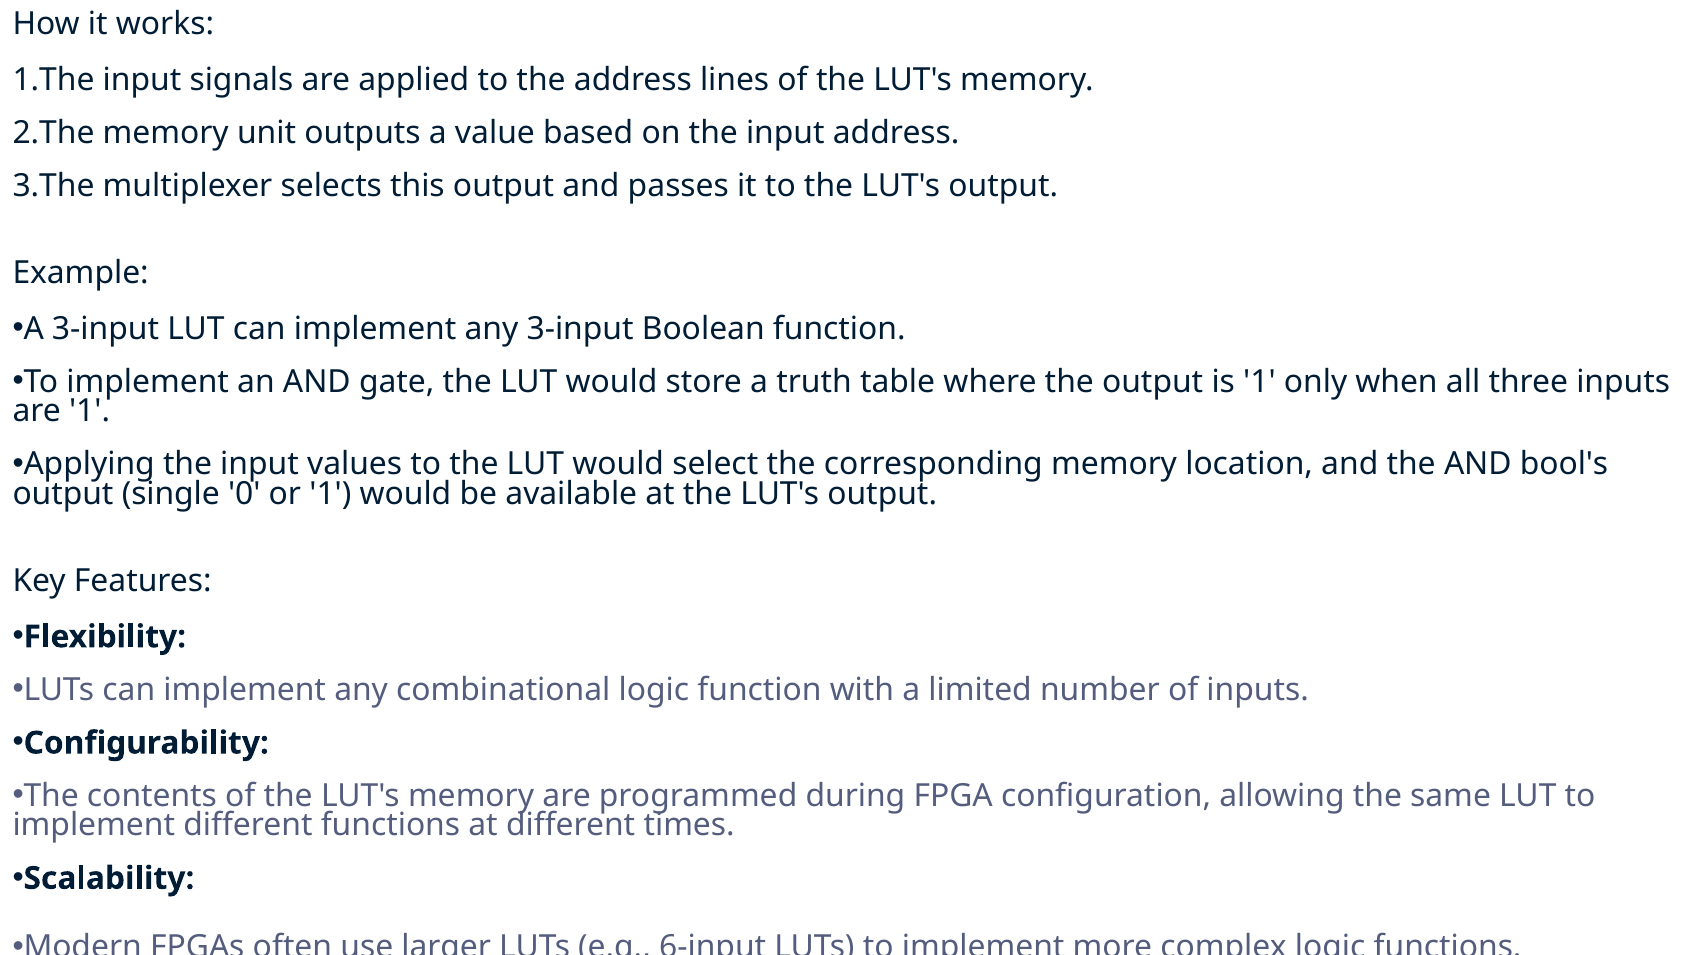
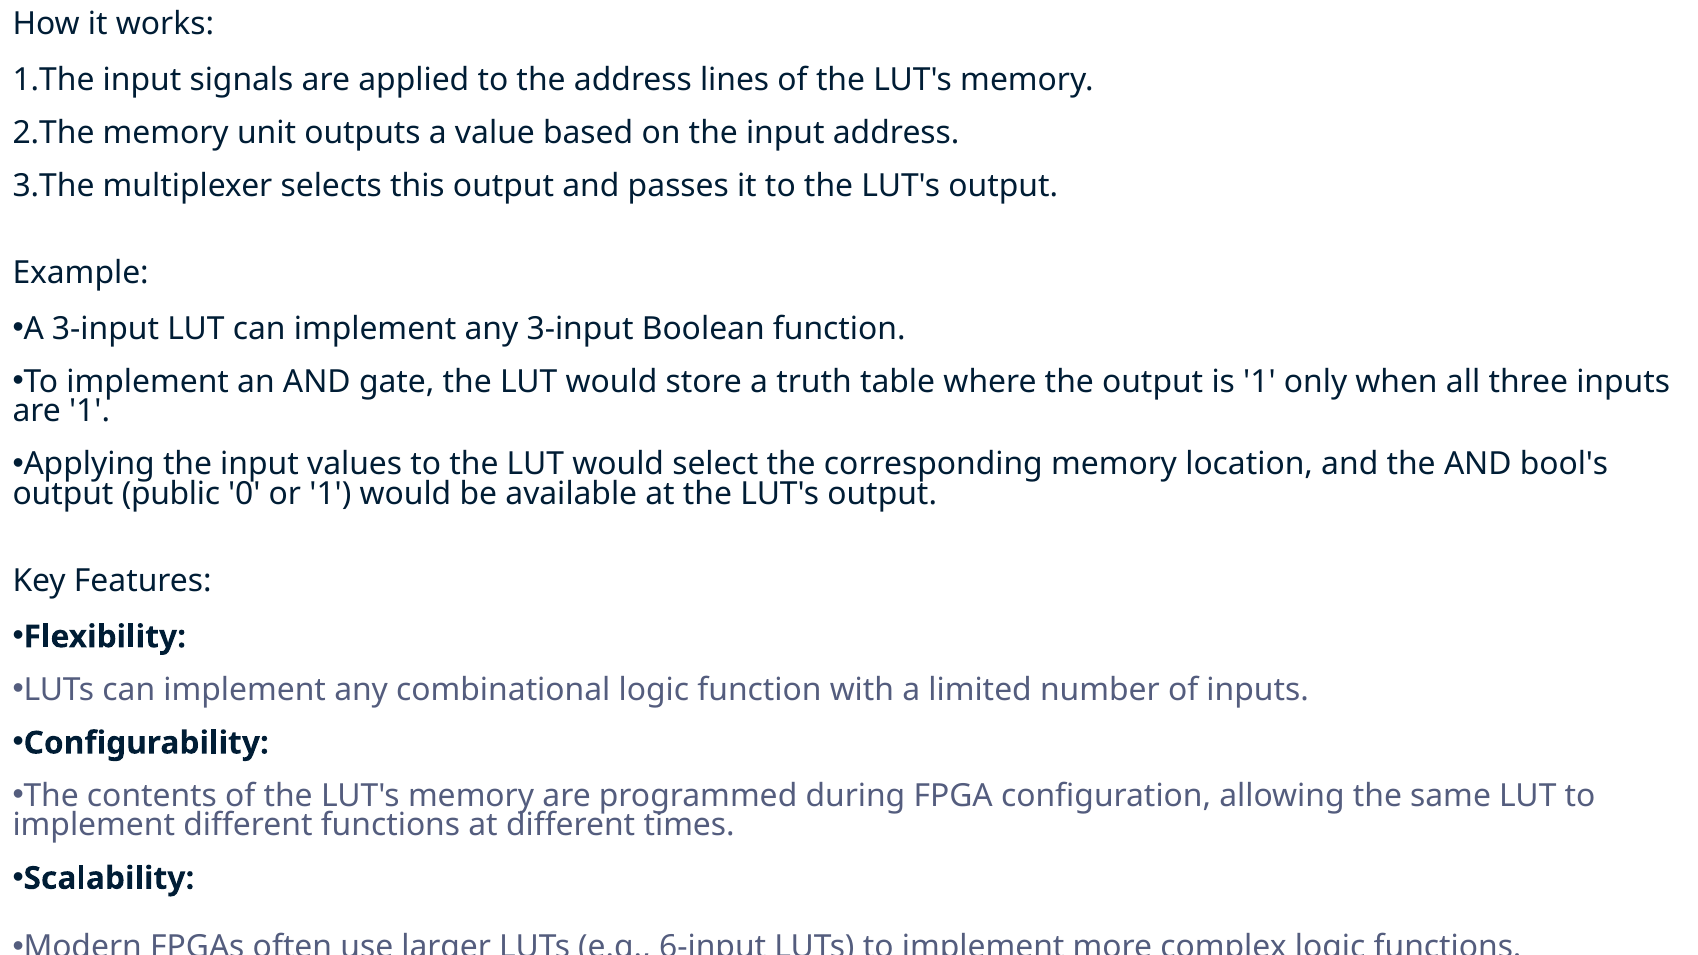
single: single -> public
